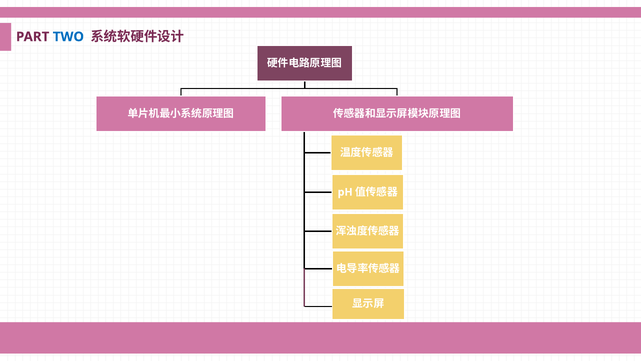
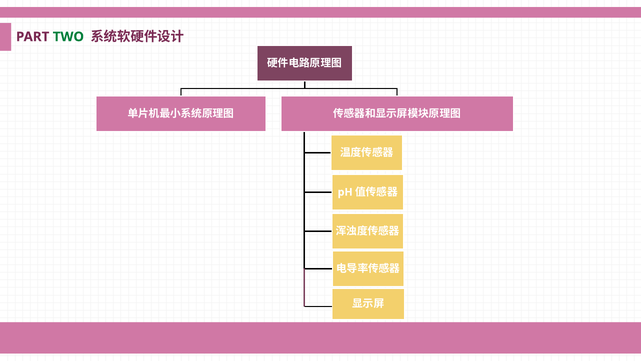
TWO colour: blue -> green
